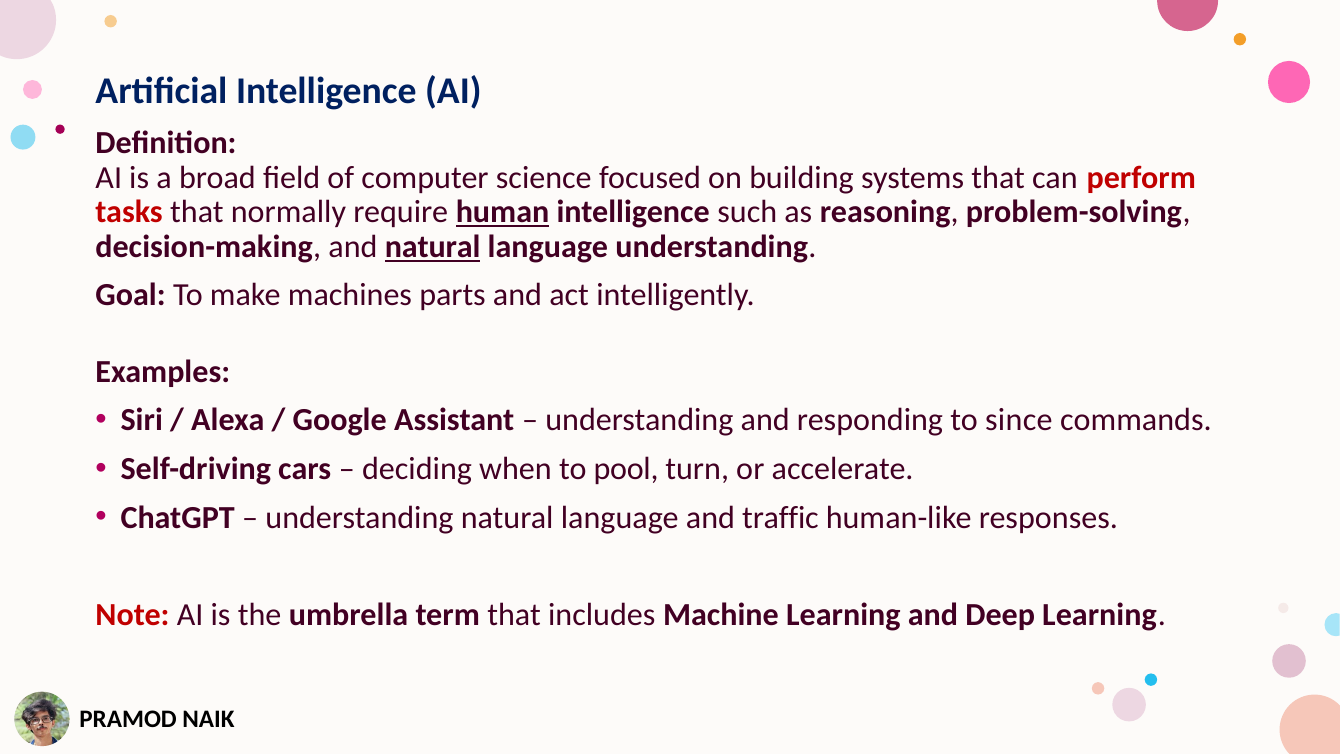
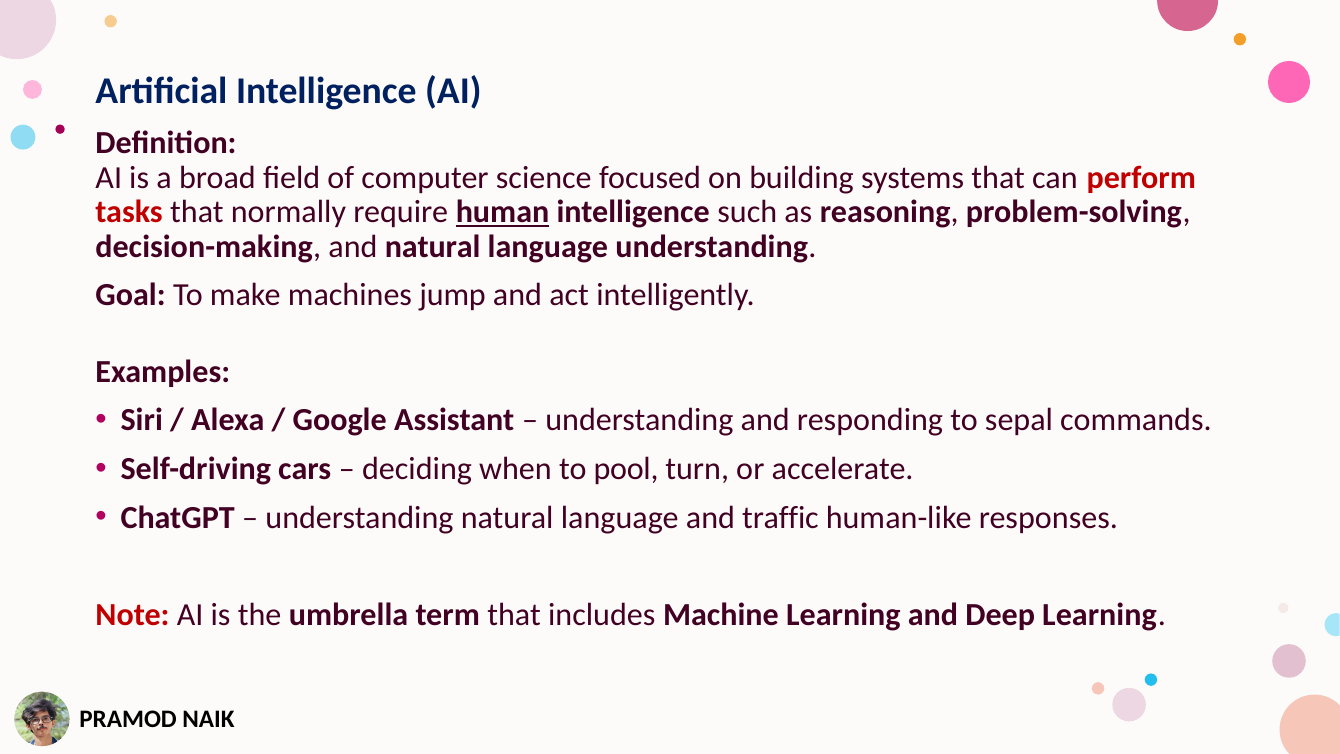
natural at (433, 247) underline: present -> none
parts: parts -> jump
since: since -> sepal
